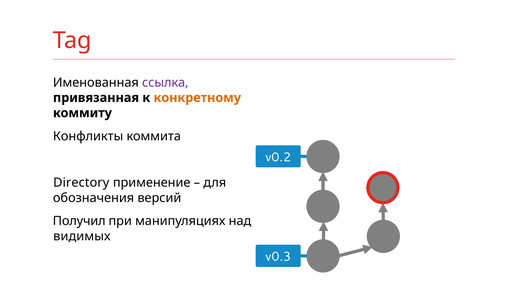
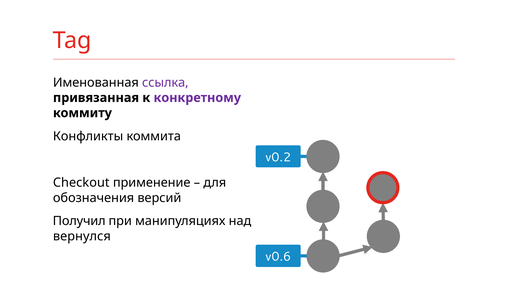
конкретному colour: orange -> purple
Directory: Directory -> Checkout
видимых: видимых -> вернулся
v0.3: v0.3 -> v0.6
